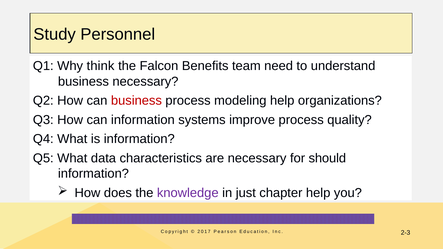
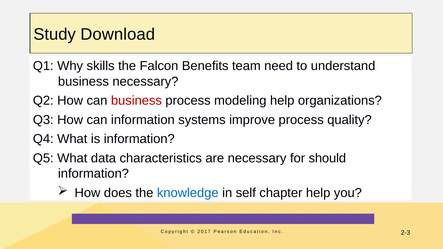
Personnel: Personnel -> Download
think: think -> skills
knowledge colour: purple -> blue
just: just -> self
